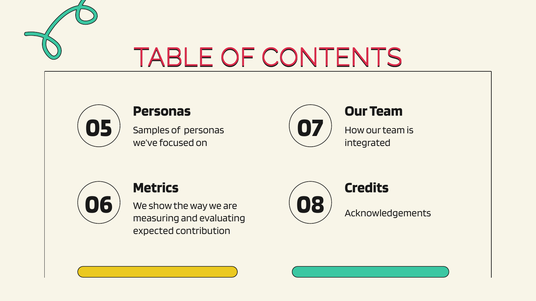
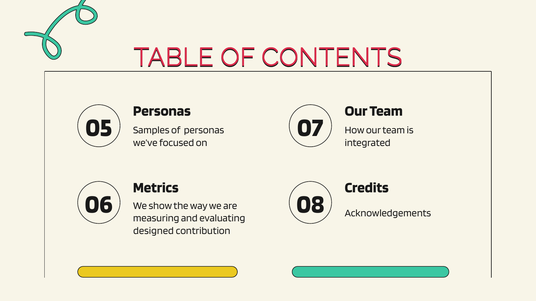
expected: expected -> designed
